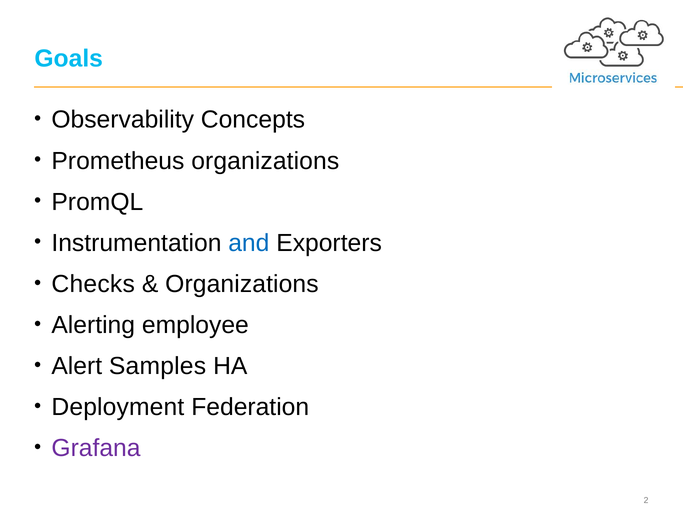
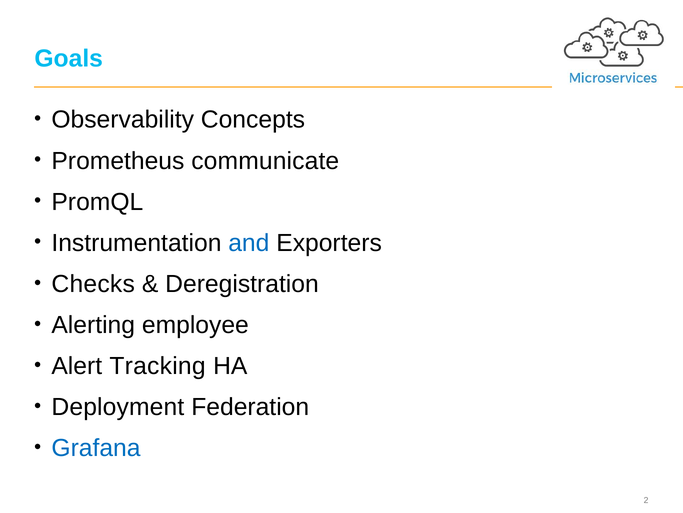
Prometheus organizations: organizations -> communicate
Organizations at (242, 283): Organizations -> Deregistration
Samples: Samples -> Tracking
Grafana colour: purple -> blue
